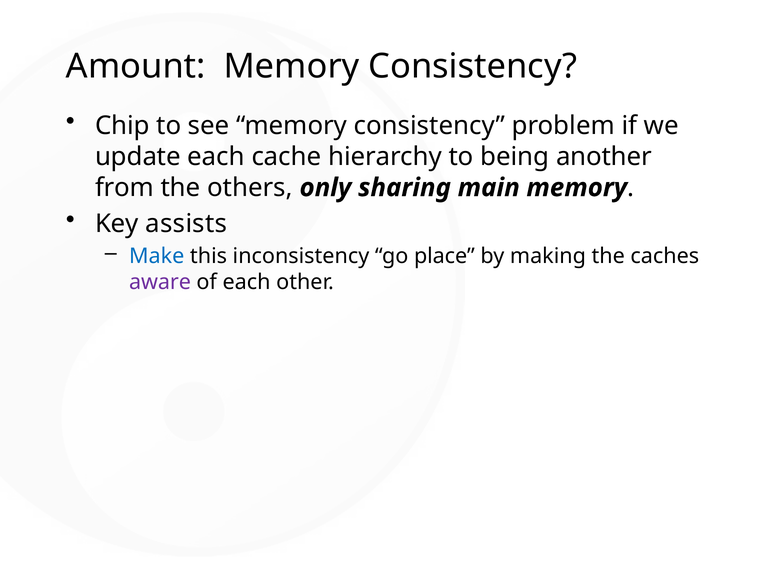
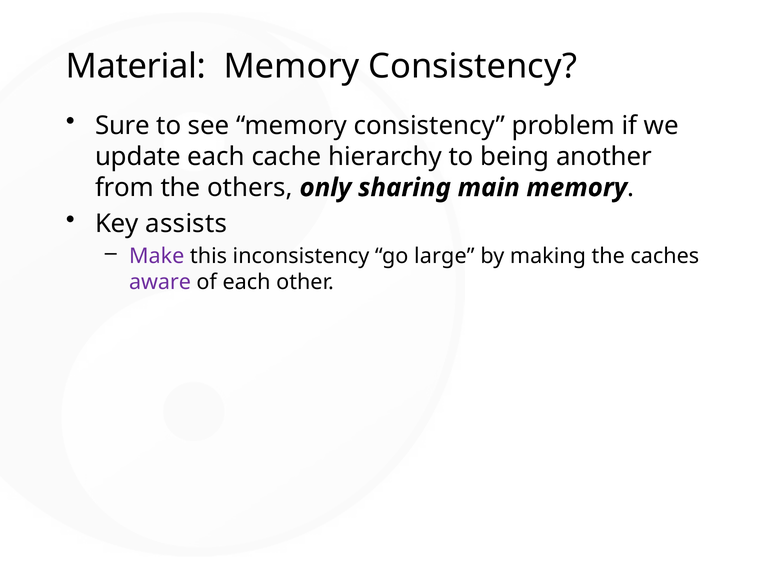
Amount: Amount -> Material
Chip: Chip -> Sure
Make colour: blue -> purple
place: place -> large
